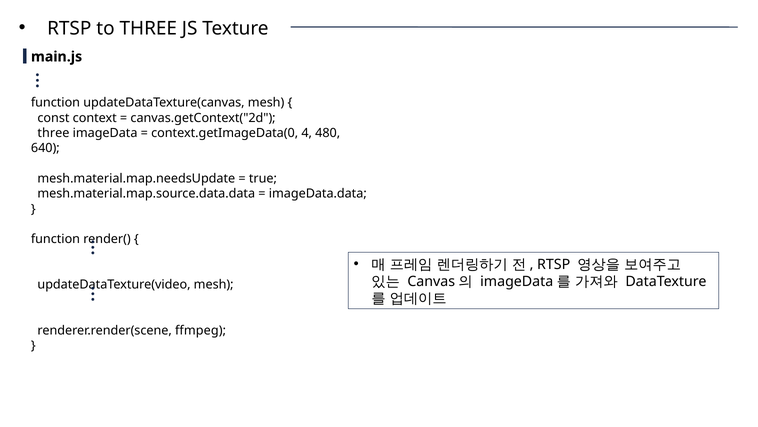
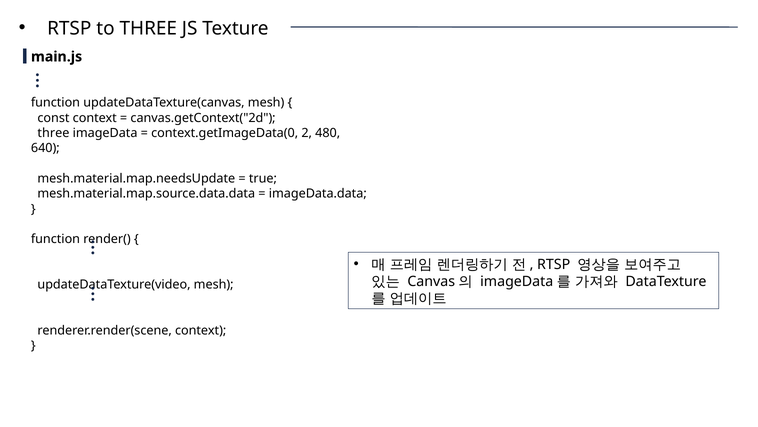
4: 4 -> 2
renderer.render(scene ffmpeg: ffmpeg -> context
